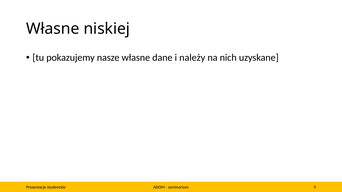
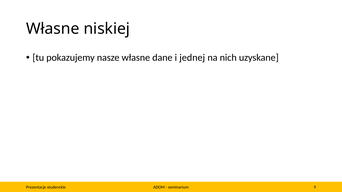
należy: należy -> jednej
